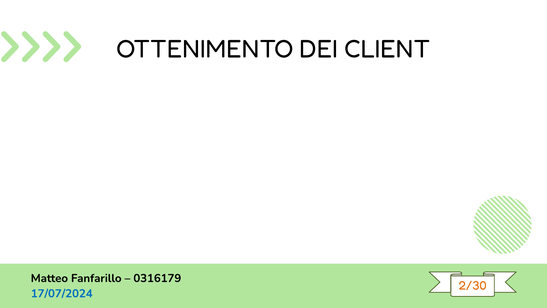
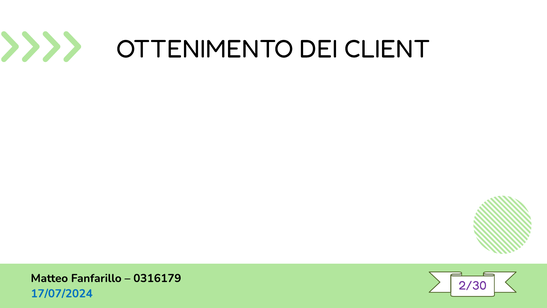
2/30 colour: orange -> purple
